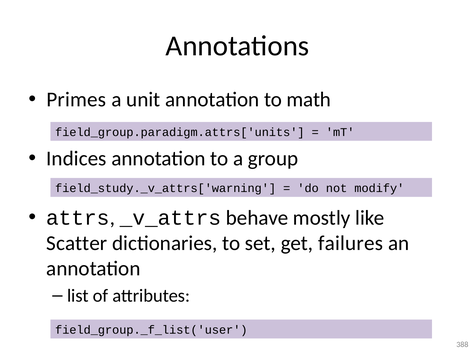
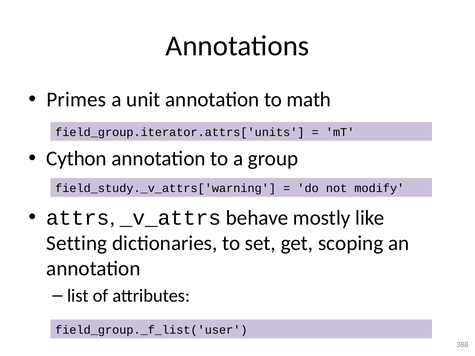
field_group.paradigm.attrs['units: field_group.paradigm.attrs['units -> field_group.iterator.attrs['units
Indices: Indices -> Cython
Scatter: Scatter -> Setting
failures: failures -> scoping
